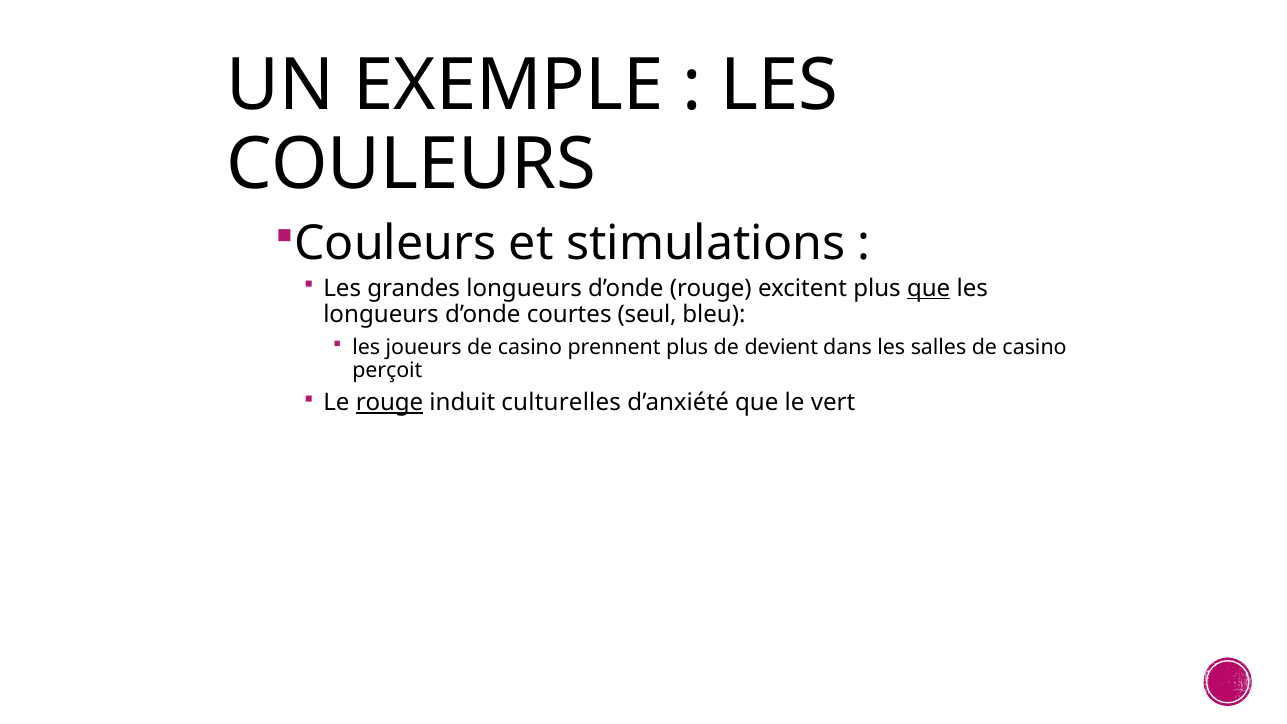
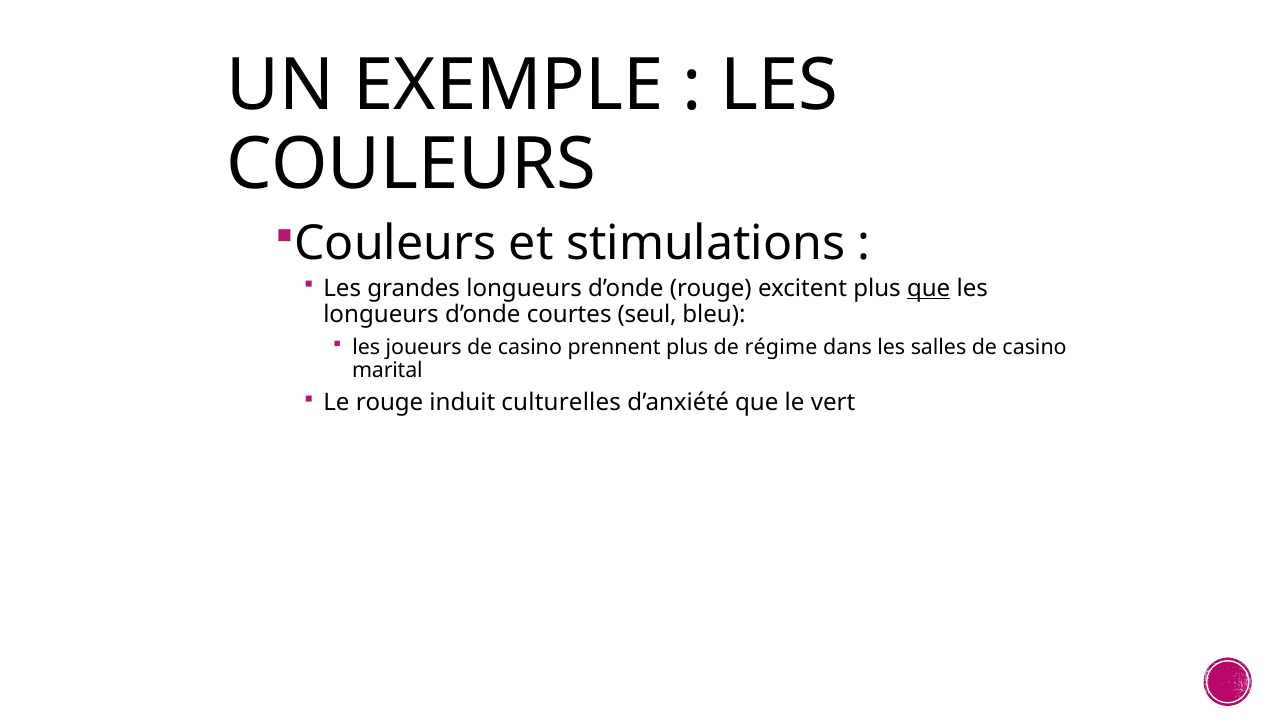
devient: devient -> régime
perçoit: perçoit -> marital
rouge at (390, 403) underline: present -> none
